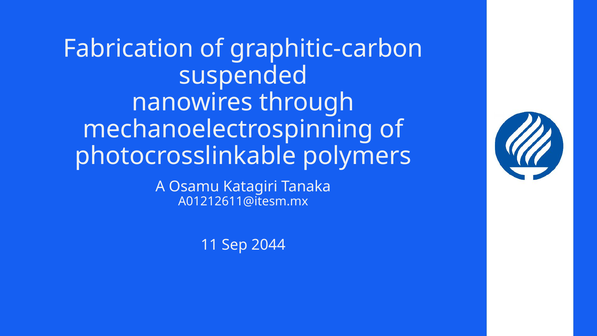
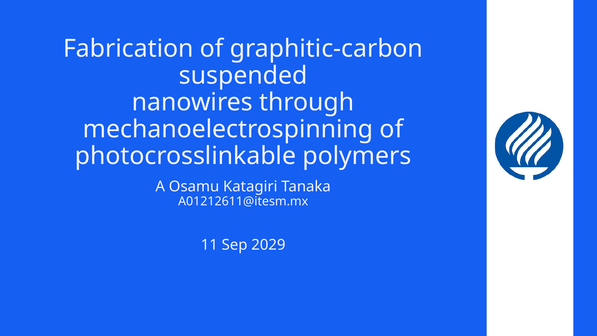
2044: 2044 -> 2029
